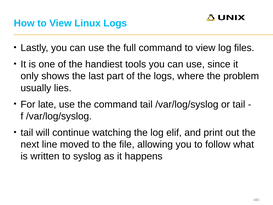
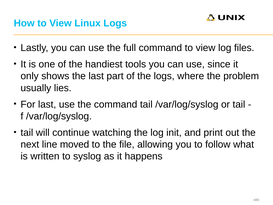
For late: late -> last
elif: elif -> init
